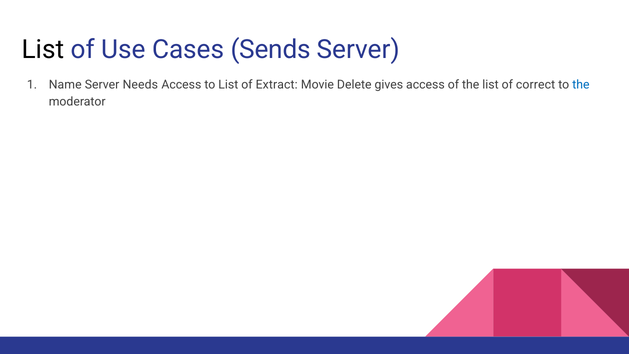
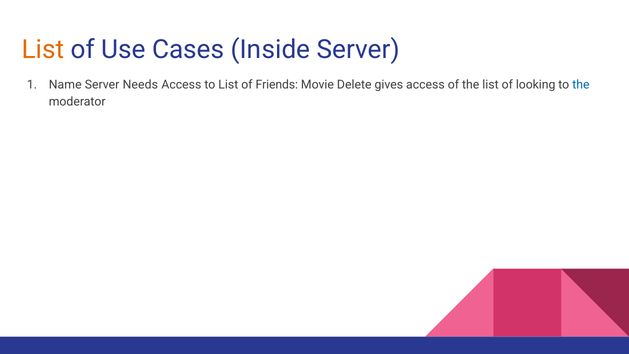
List at (43, 50) colour: black -> orange
Sends: Sends -> Inside
Extract: Extract -> Friends
correct: correct -> looking
